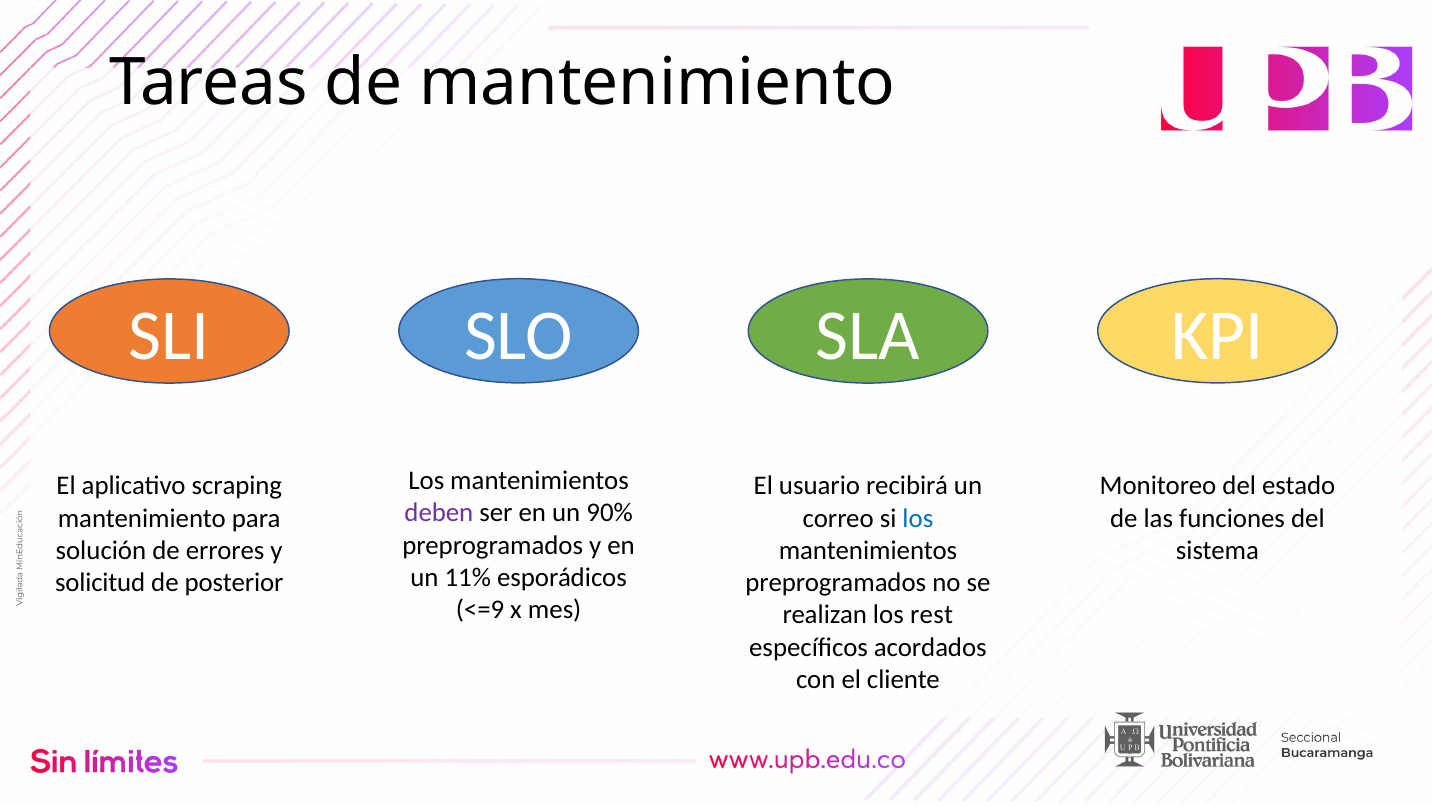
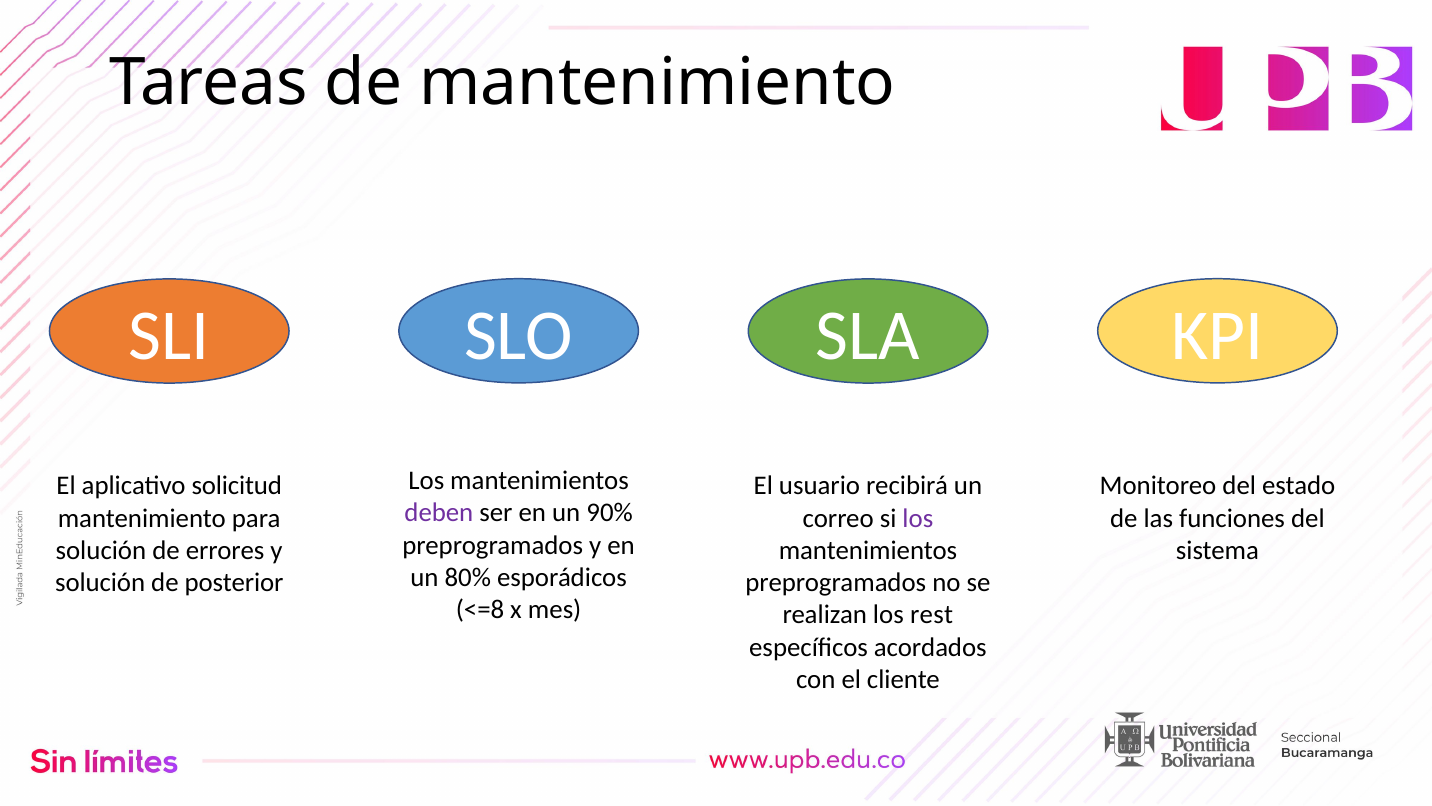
scraping: scraping -> solicitud
los at (918, 518) colour: blue -> purple
11%: 11% -> 80%
solicitud at (100, 582): solicitud -> solución
<=9: <=9 -> <=8
